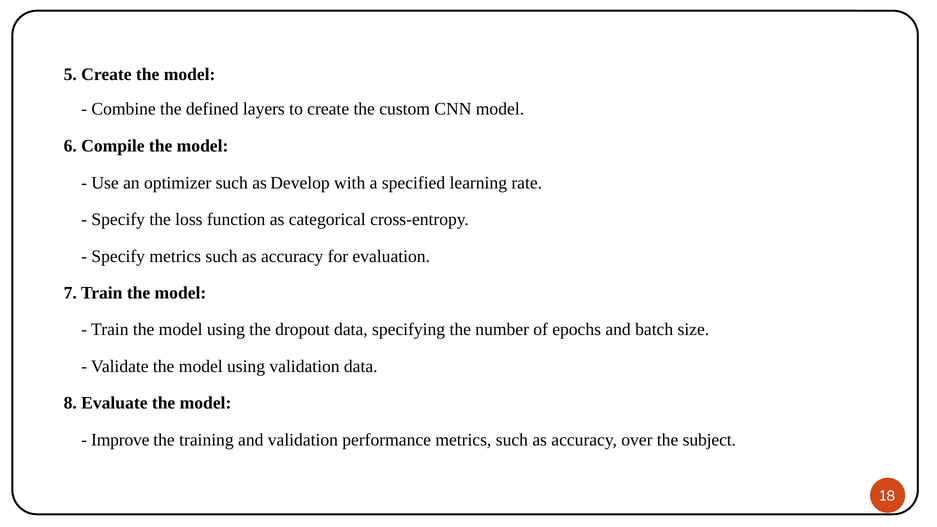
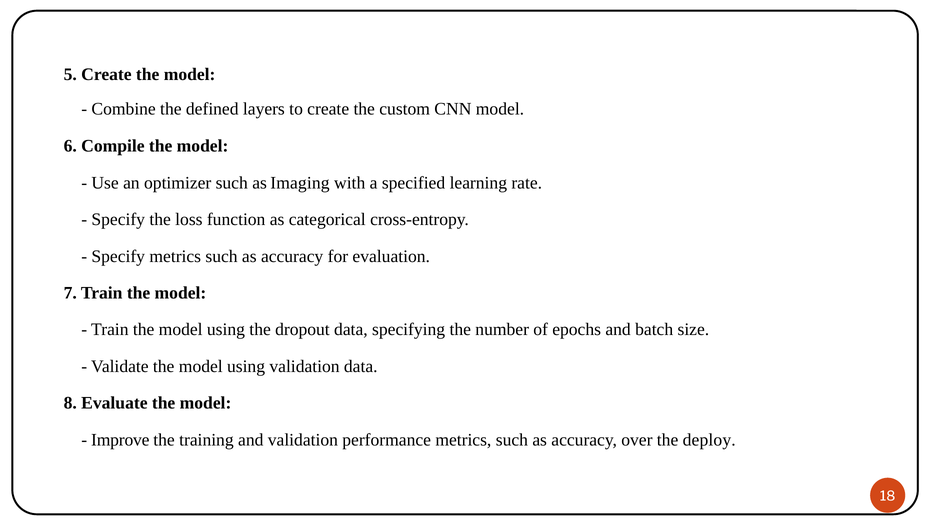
Develop: Develop -> Imaging
subject: subject -> deploy
